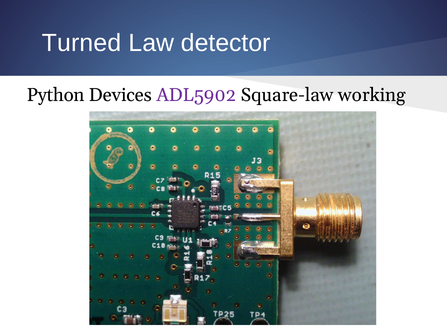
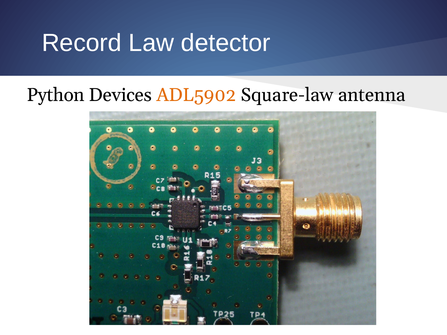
Turned: Turned -> Record
ADL5902 colour: purple -> orange
working: working -> antenna
